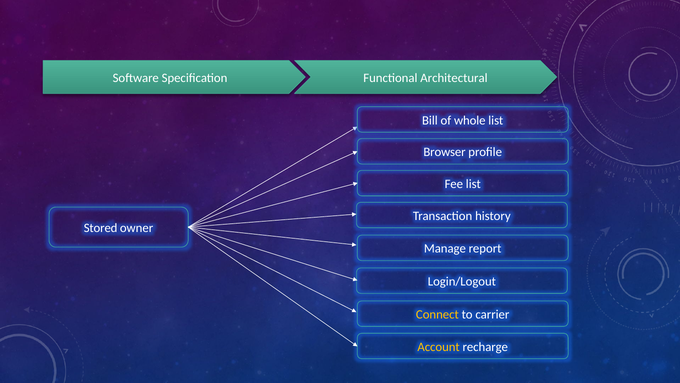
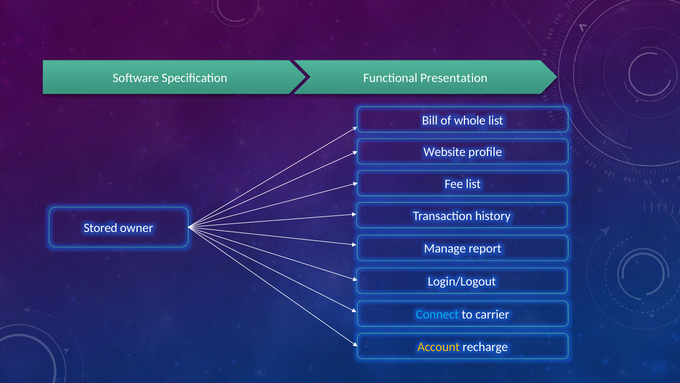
Architectural: Architectural -> Presentation
Browser: Browser -> Website
Connect colour: yellow -> light blue
